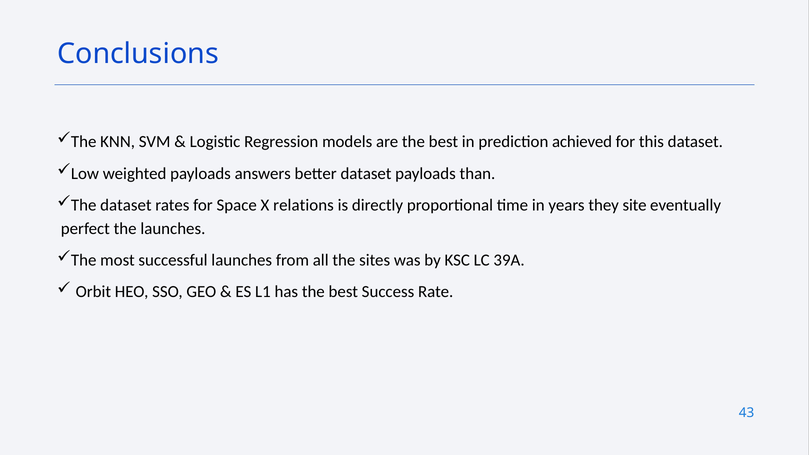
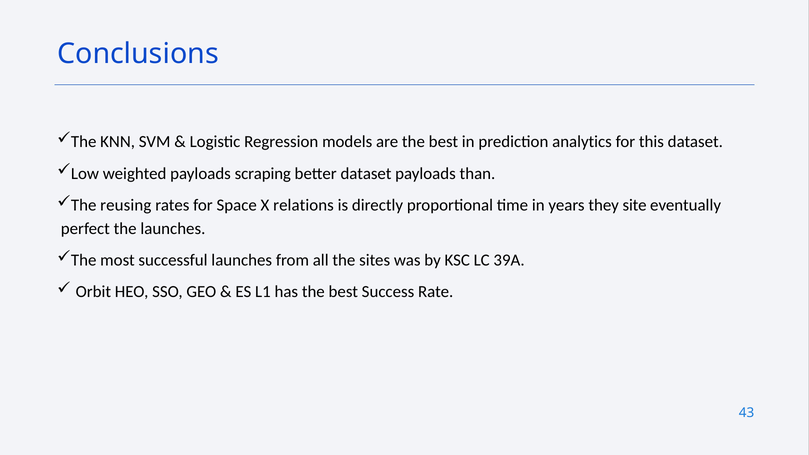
achieved: achieved -> analytics
answers: answers -> scraping
The dataset: dataset -> reusing
